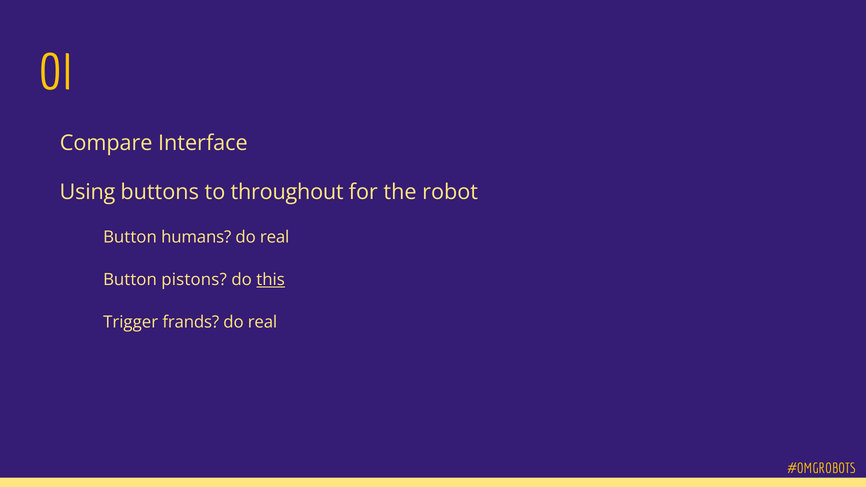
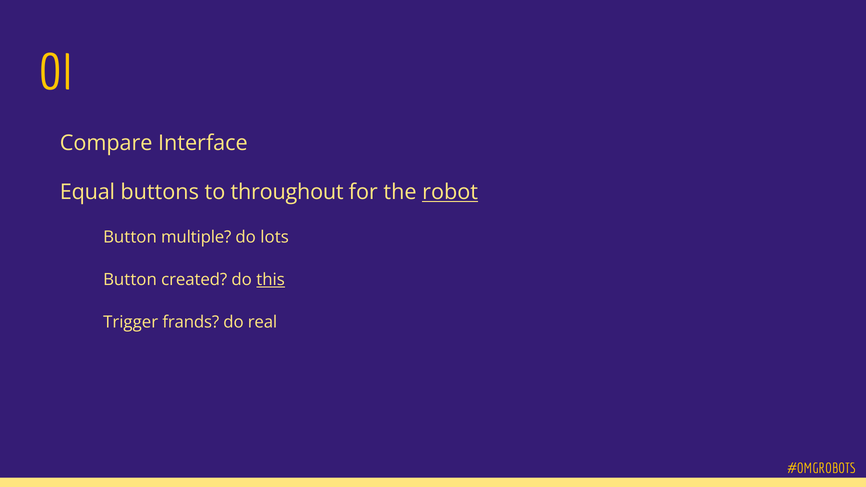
Using: Using -> Equal
robot underline: none -> present
humans: humans -> multiple
real at (275, 237): real -> lots
pistons: pistons -> created
